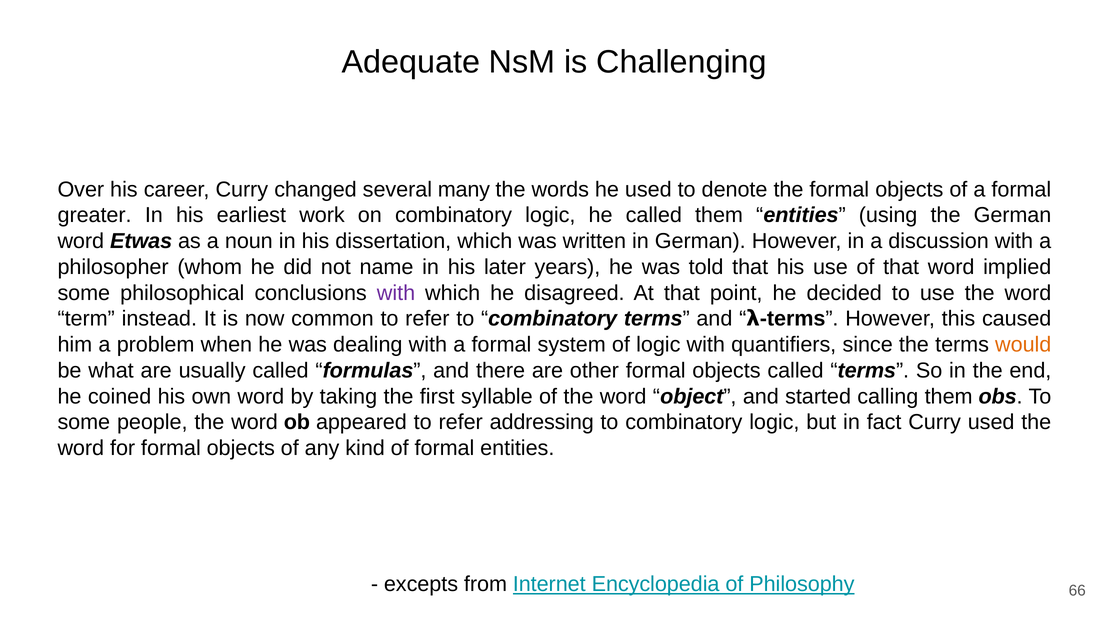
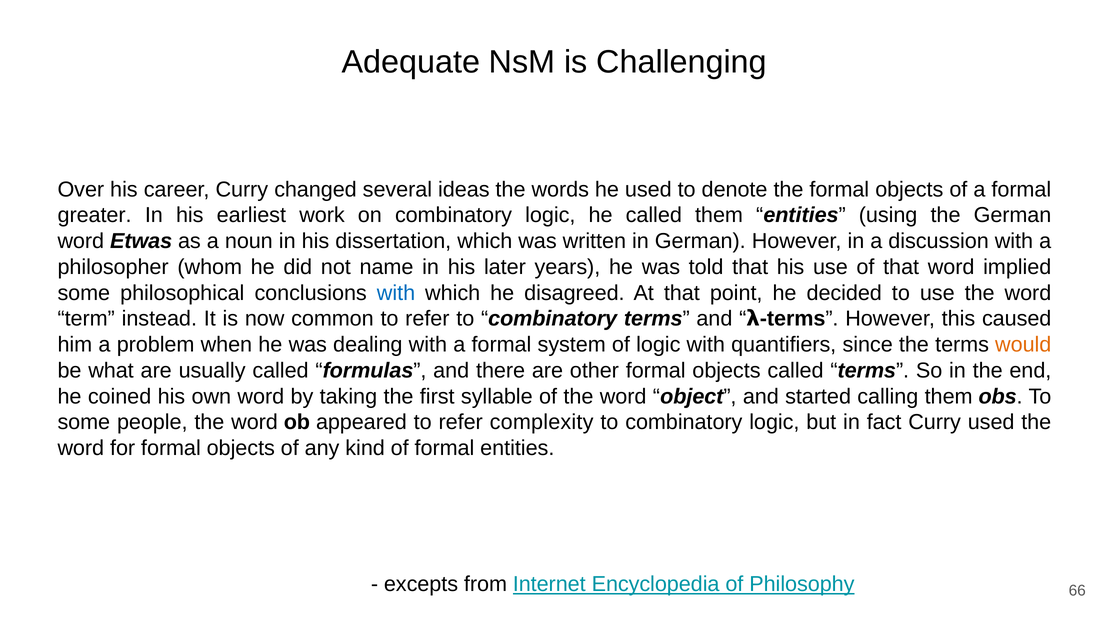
many: many -> ideas
with at (396, 293) colour: purple -> blue
addressing: addressing -> complexity
